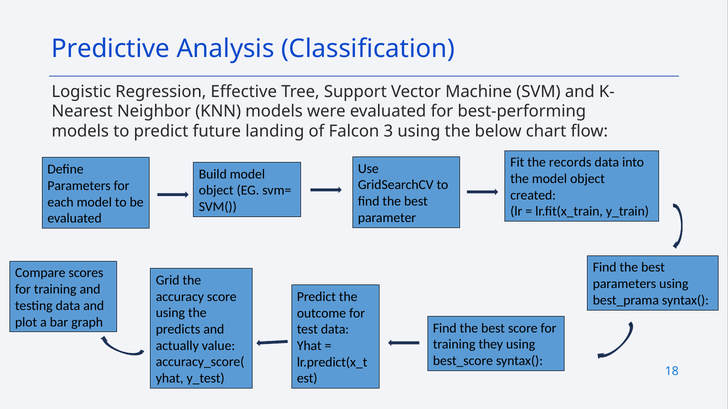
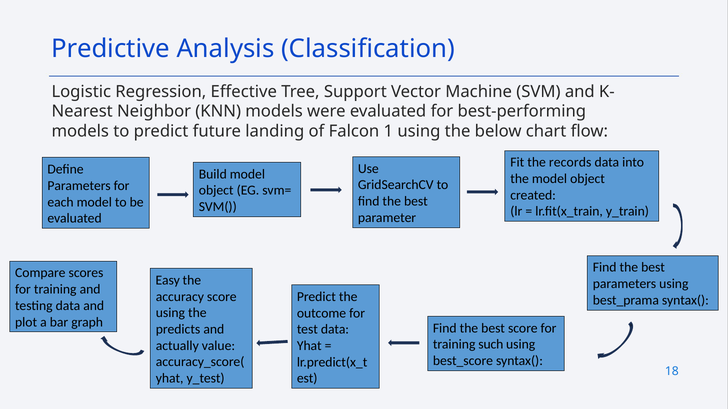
3: 3 -> 1
Grid: Grid -> Easy
they: they -> such
